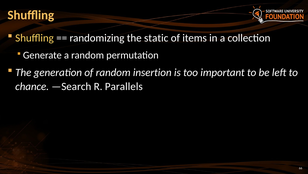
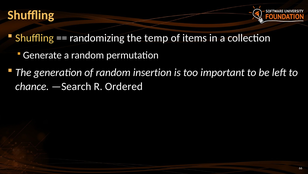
static: static -> temp
Parallels: Parallels -> Ordered
